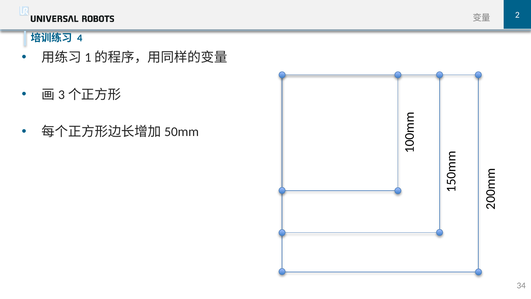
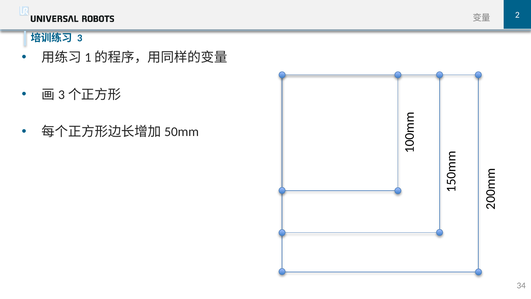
4: 4 -> 3
